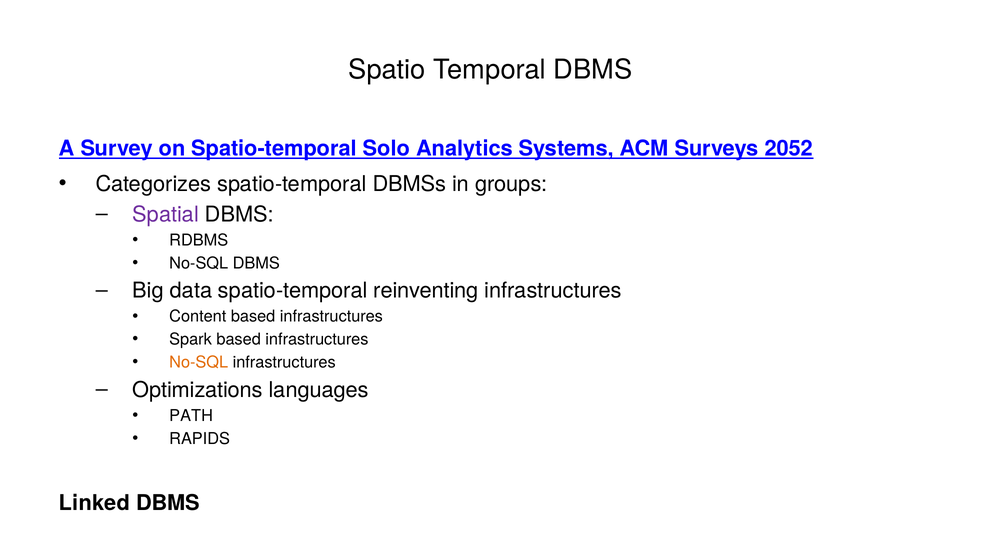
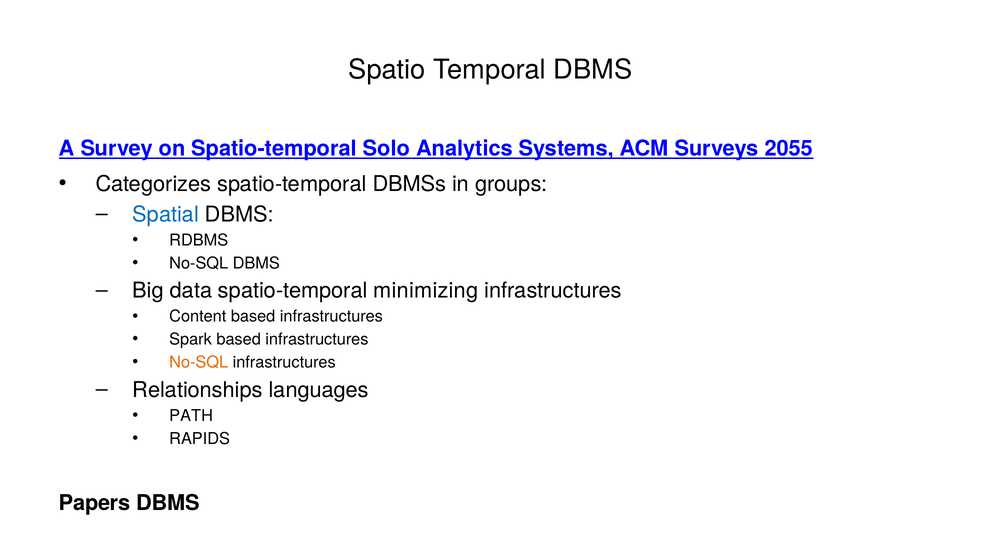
2052: 2052 -> 2055
Spatial colour: purple -> blue
reinventing: reinventing -> minimizing
Optimizations: Optimizations -> Relationships
Linked: Linked -> Papers
